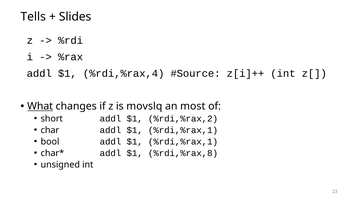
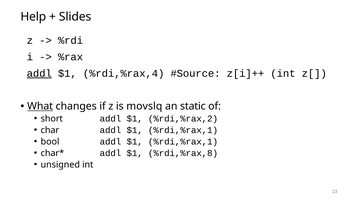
Tells: Tells -> Help
addl at (39, 73) underline: none -> present
most: most -> static
